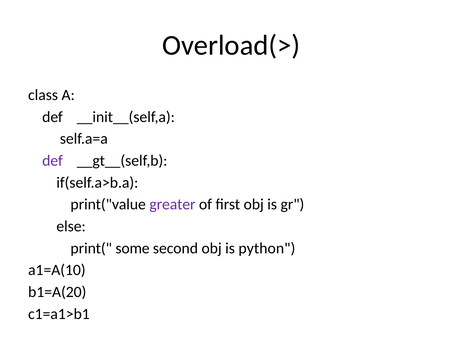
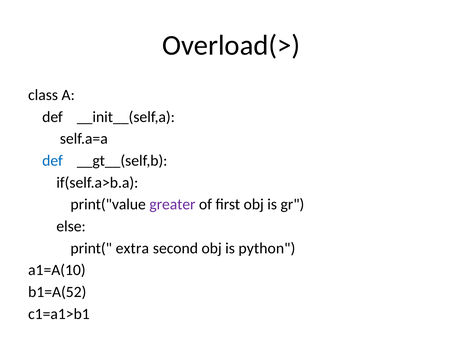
def at (53, 161) colour: purple -> blue
some: some -> extra
b1=A(20: b1=A(20 -> b1=A(52
